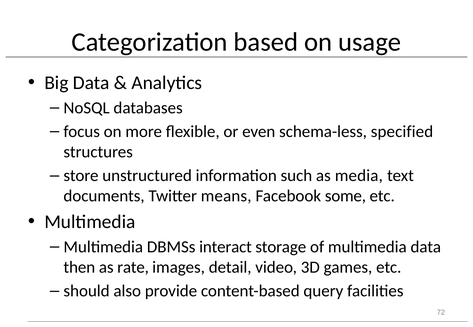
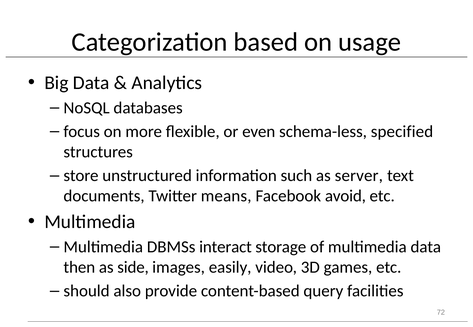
media: media -> server
some: some -> avoid
rate: rate -> side
detail: detail -> easily
